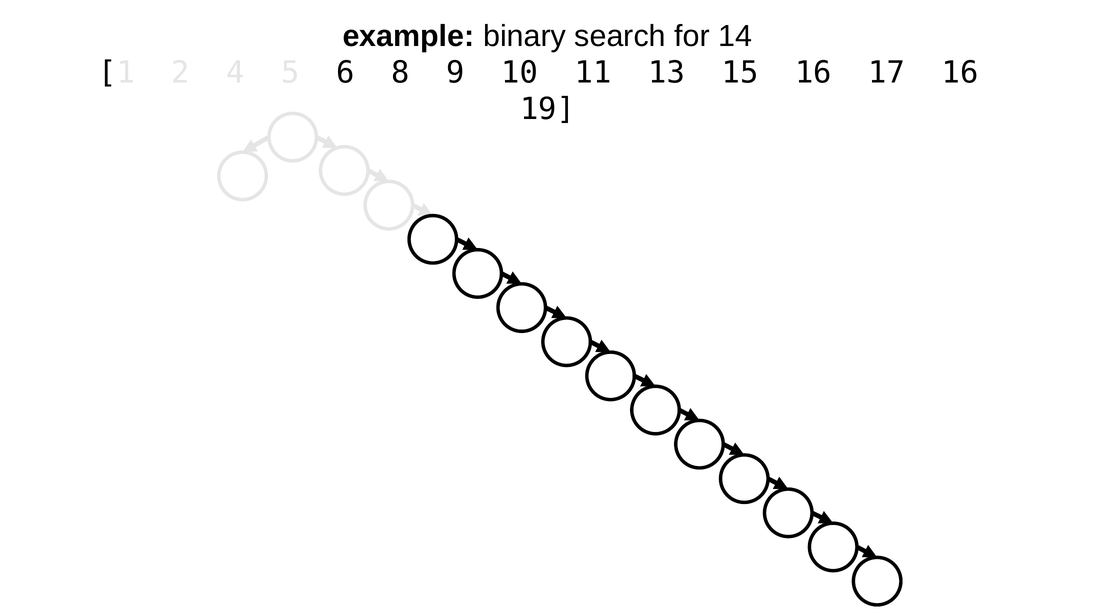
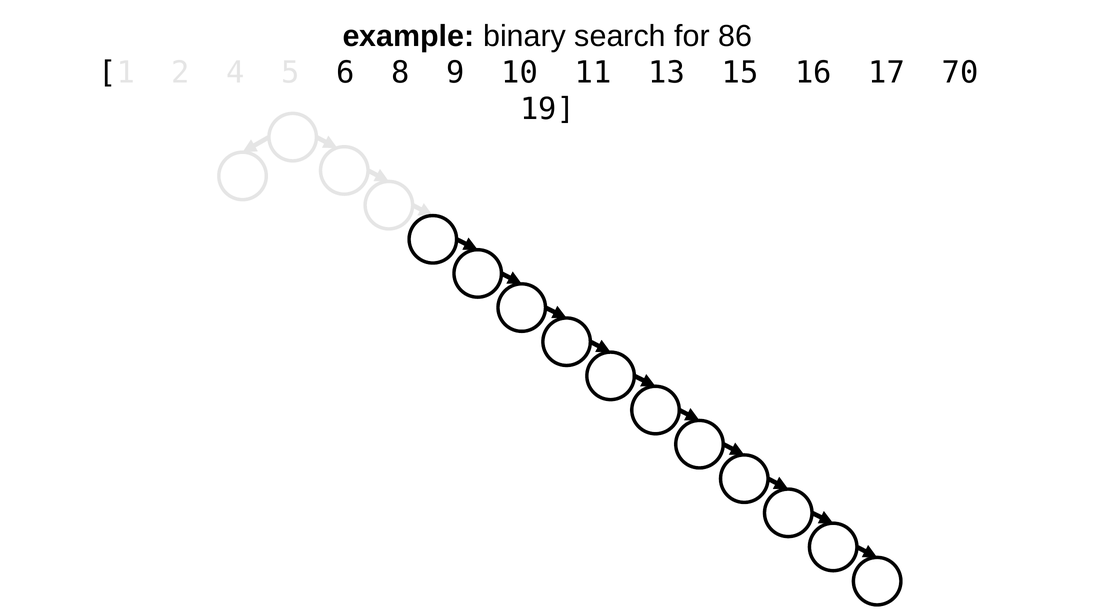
14: 14 -> 86
17 16: 16 -> 70
